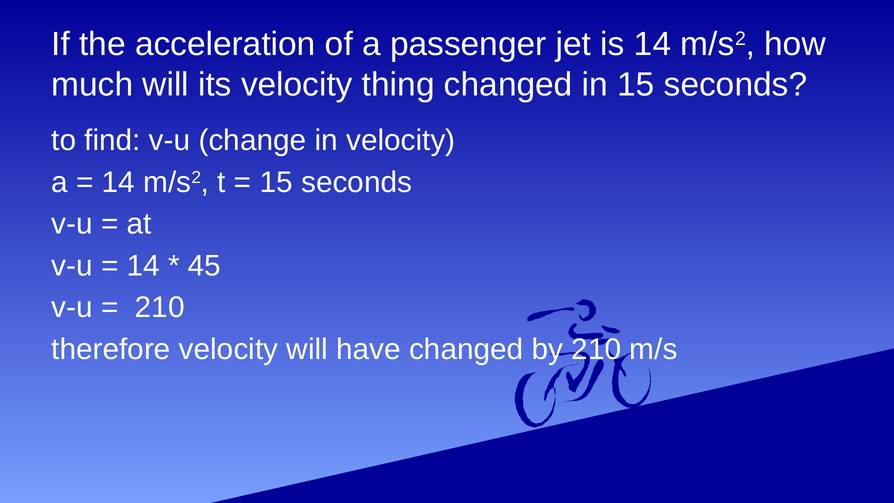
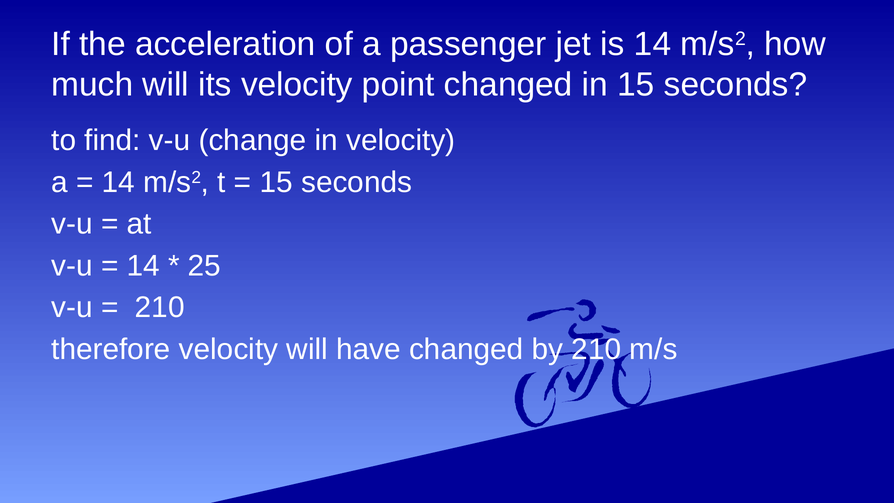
thing: thing -> point
45: 45 -> 25
